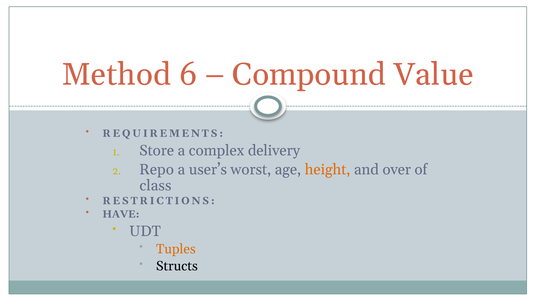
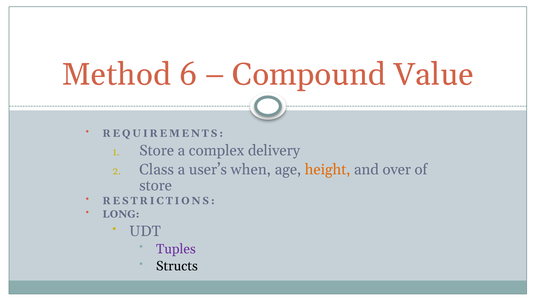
Repo: Repo -> Class
worst: worst -> when
class at (156, 186): class -> store
HAVE: HAVE -> LONG
Tuples colour: orange -> purple
